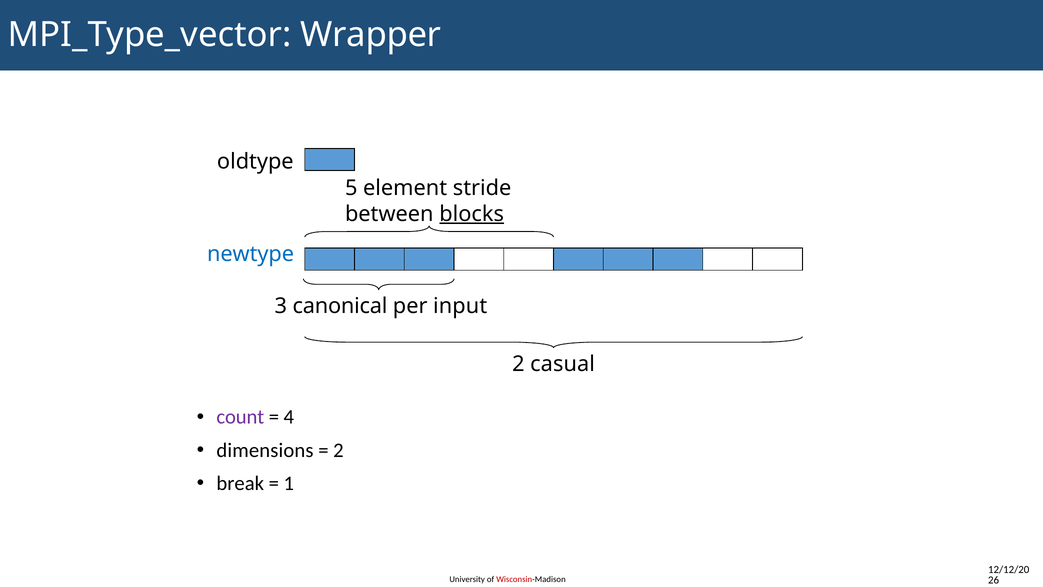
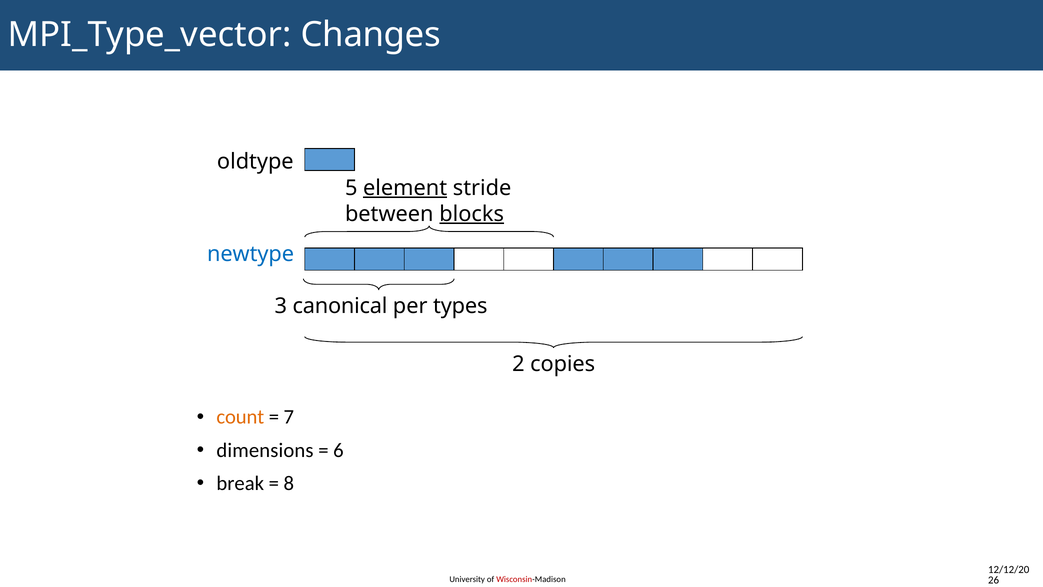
Wrapper: Wrapper -> Changes
element underline: none -> present
input: input -> types
casual: casual -> copies
count colour: purple -> orange
4: 4 -> 7
2 at (338, 450): 2 -> 6
1: 1 -> 8
